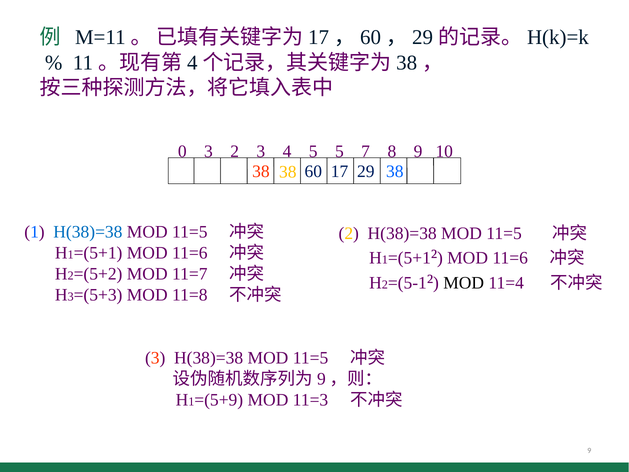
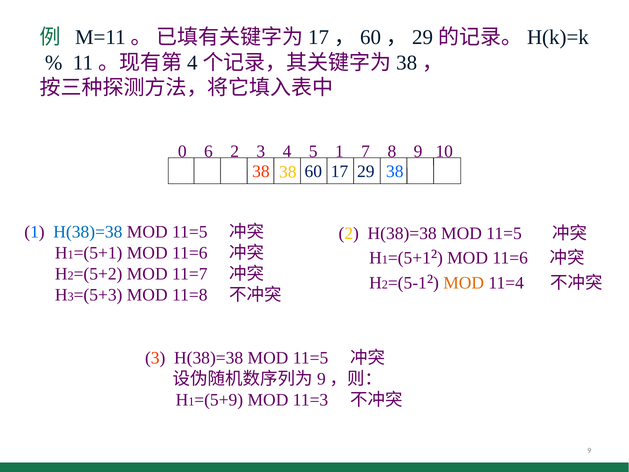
0 3: 3 -> 6
5 5: 5 -> 1
MOD at (464, 283) colour: black -> orange
